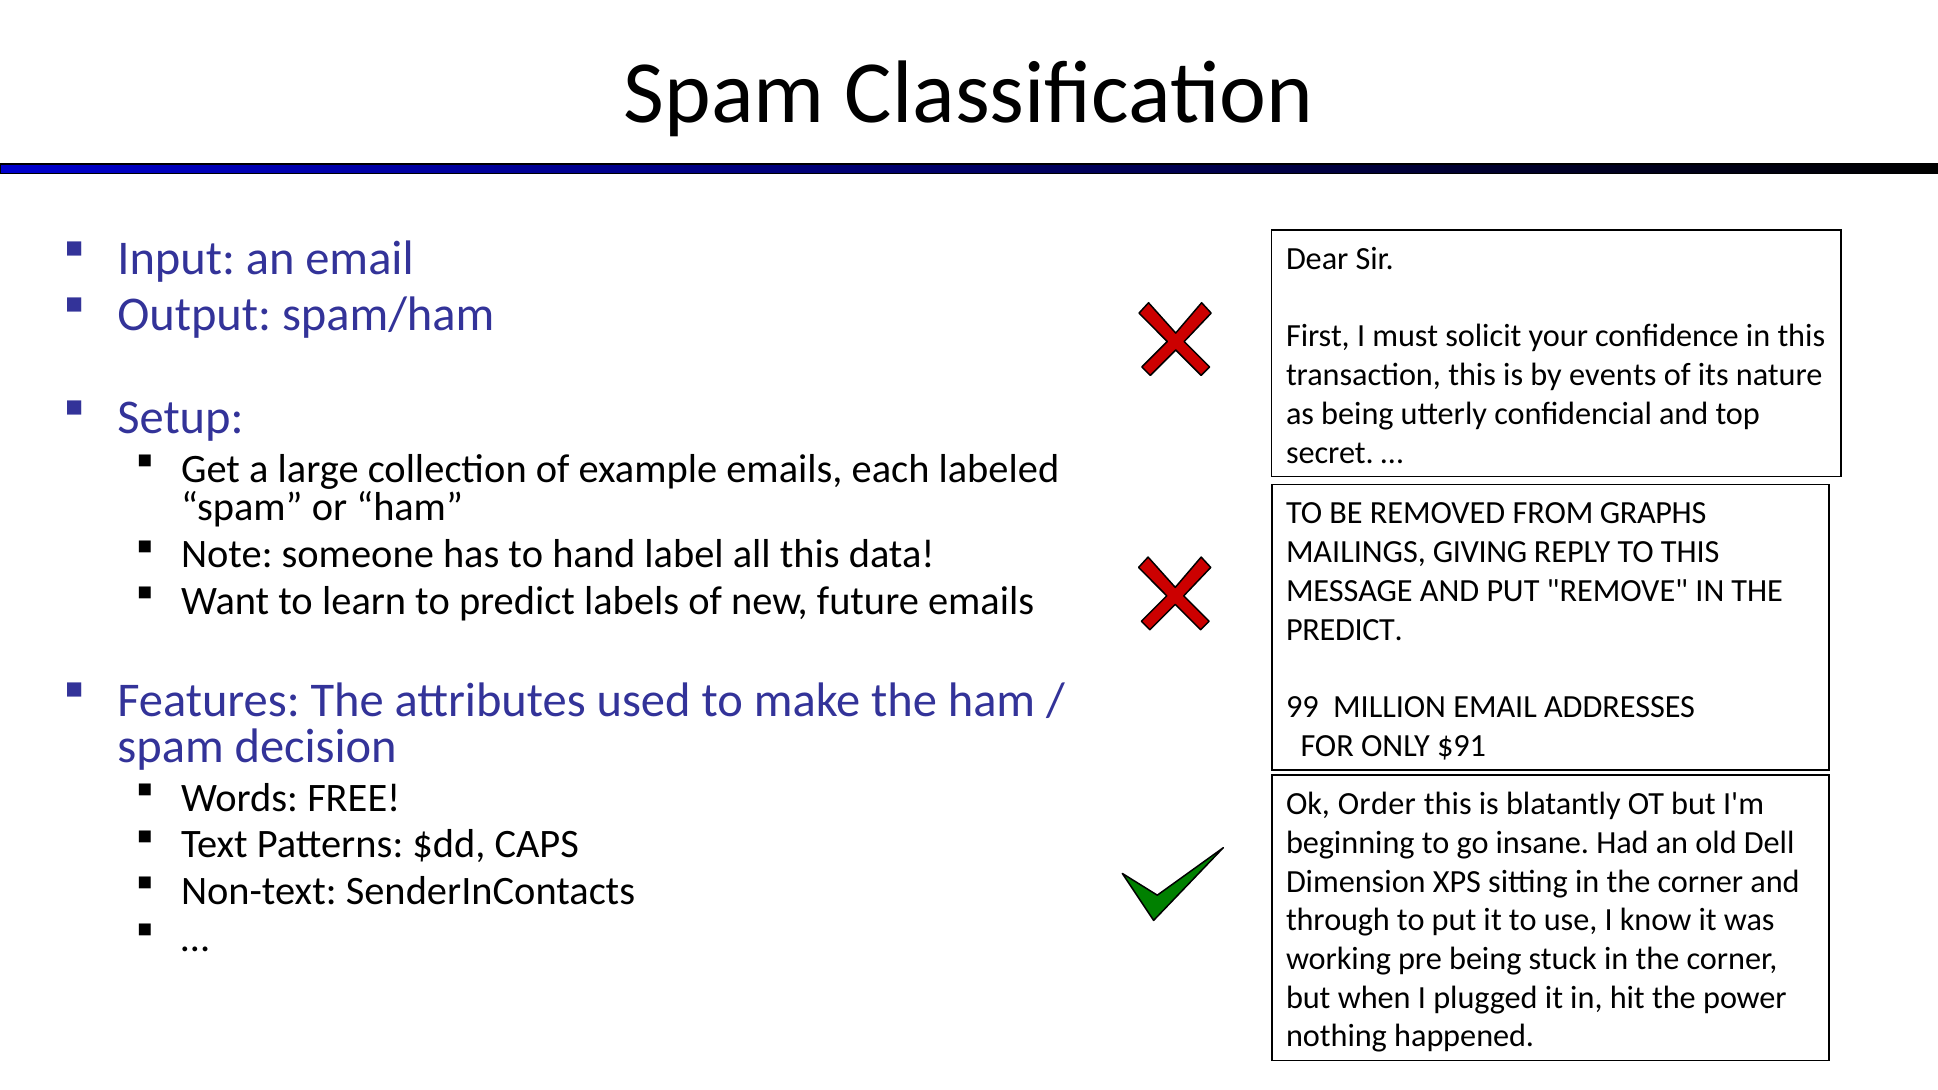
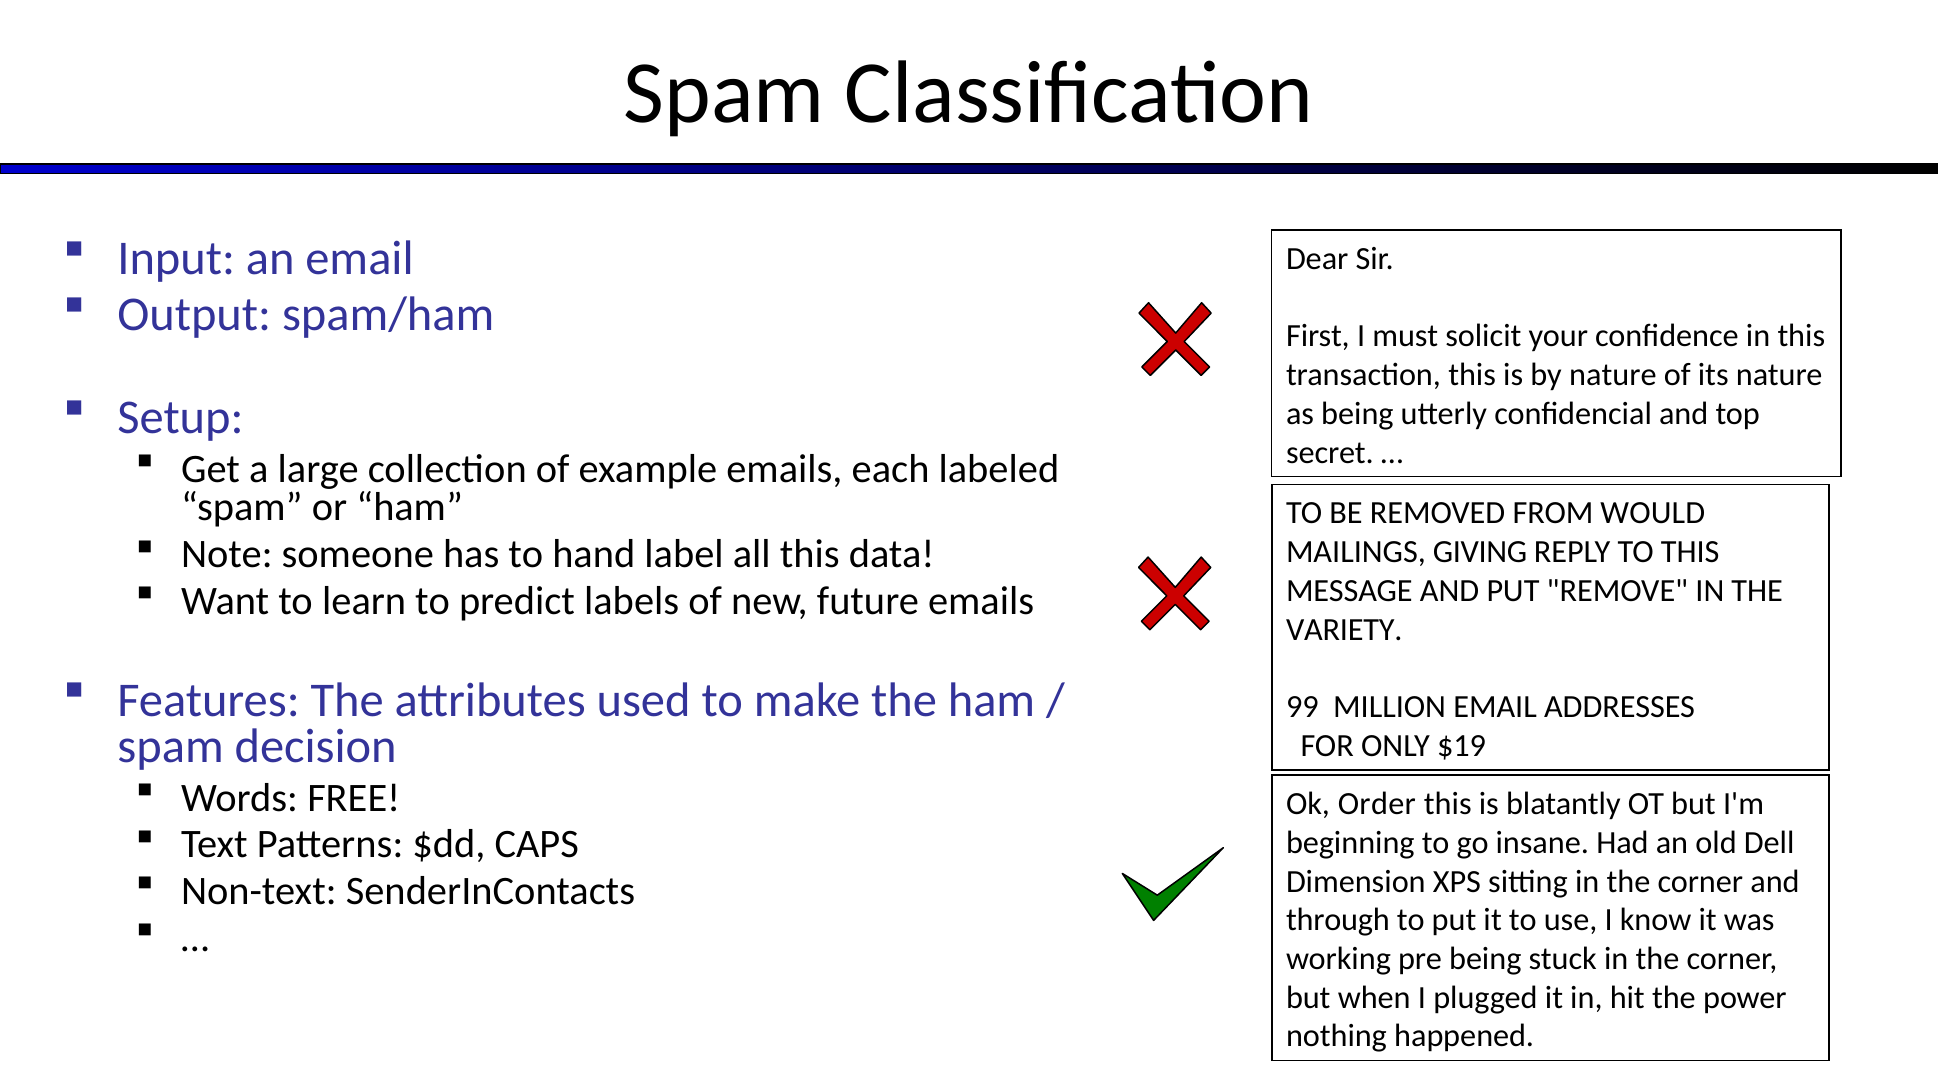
by events: events -> nature
GRAPHS: GRAPHS -> WOULD
PREDICT at (1344, 630): PREDICT -> VARIETY
$91: $91 -> $19
